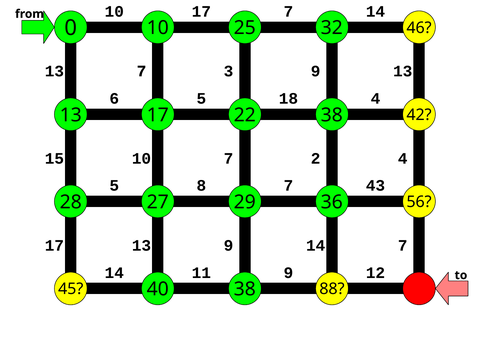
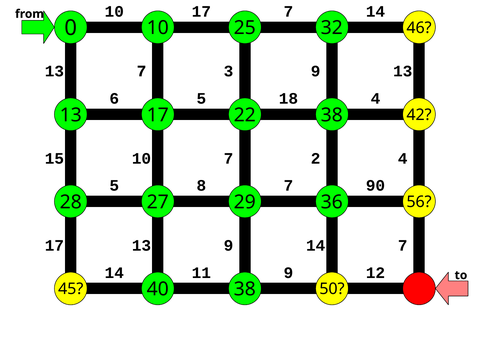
43: 43 -> 90
88: 88 -> 50
